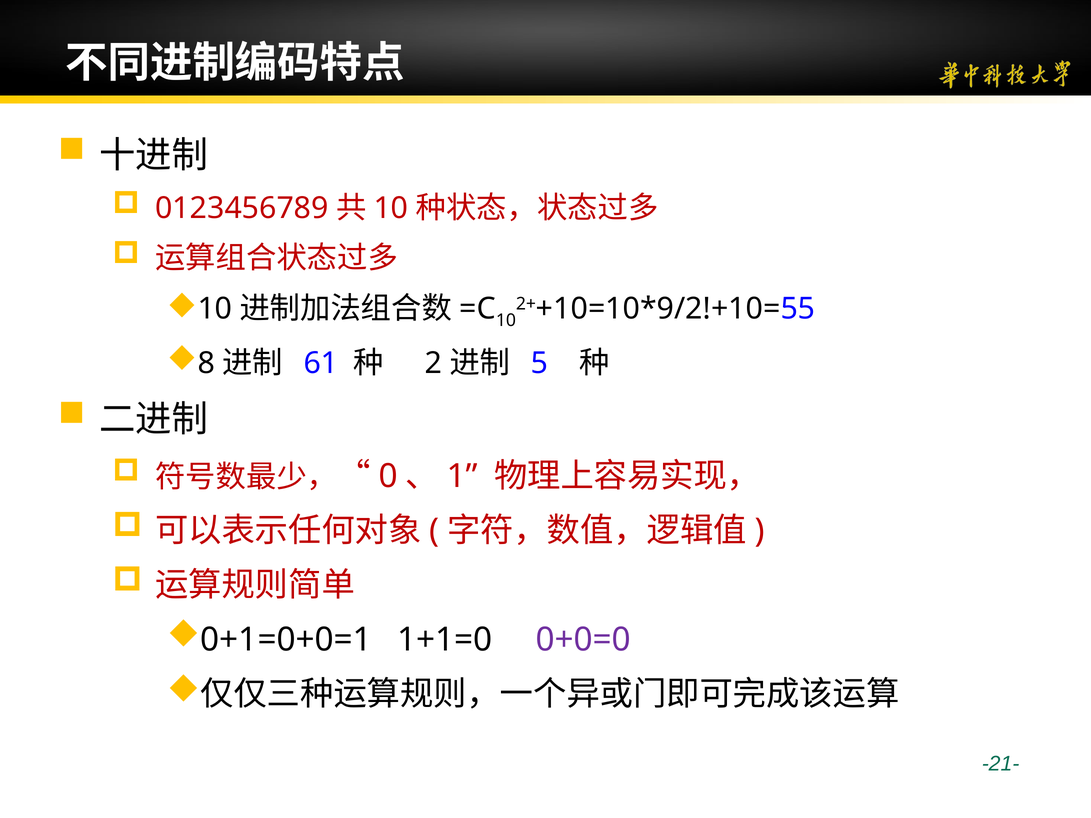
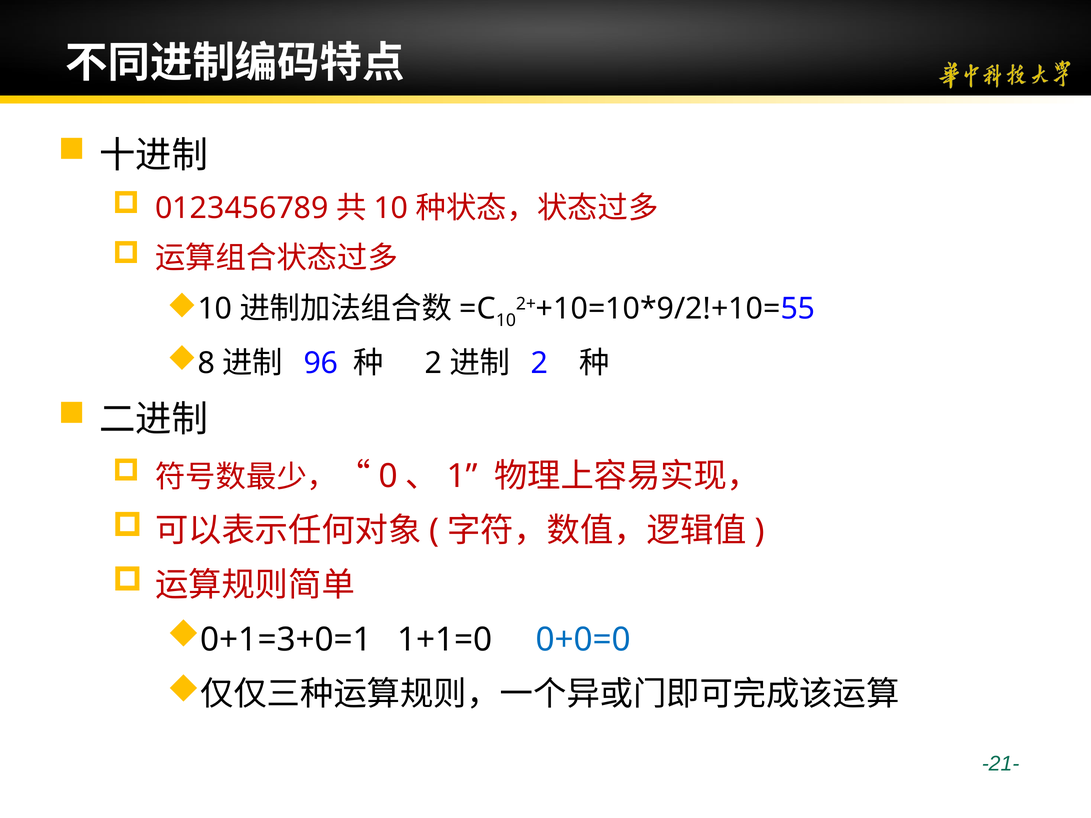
61: 61 -> 96
5 at (540, 364): 5 -> 2
0+1=0+0=1: 0+1=0+0=1 -> 0+1=3+0=1
0+0=0 colour: purple -> blue
